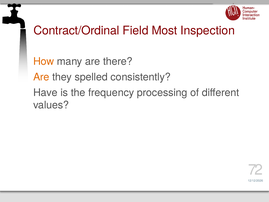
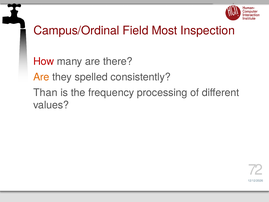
Contract/Ordinal: Contract/Ordinal -> Campus/Ordinal
How colour: orange -> red
Have: Have -> Than
